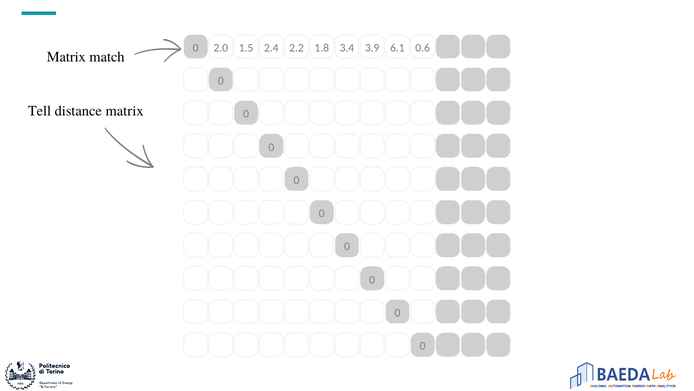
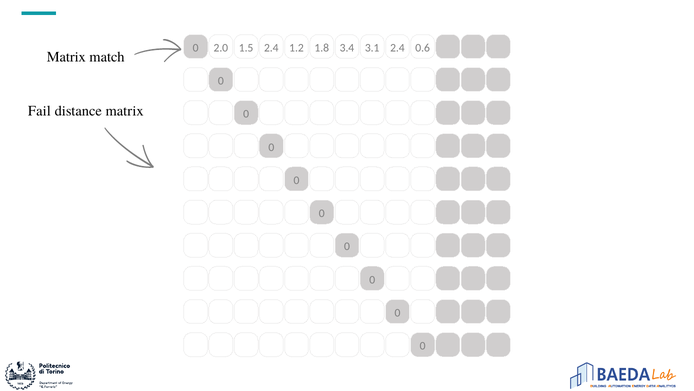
2.2: 2.2 -> 1.2
3.9: 3.9 -> 3.1
3.4 6.1: 6.1 -> 2.4
Tell: Tell -> Fail
